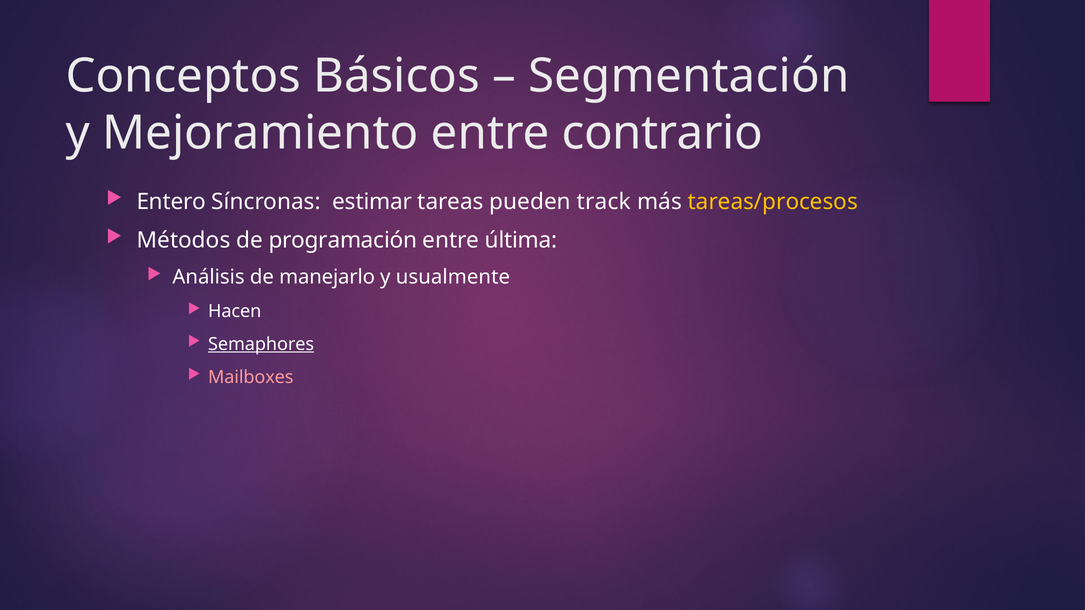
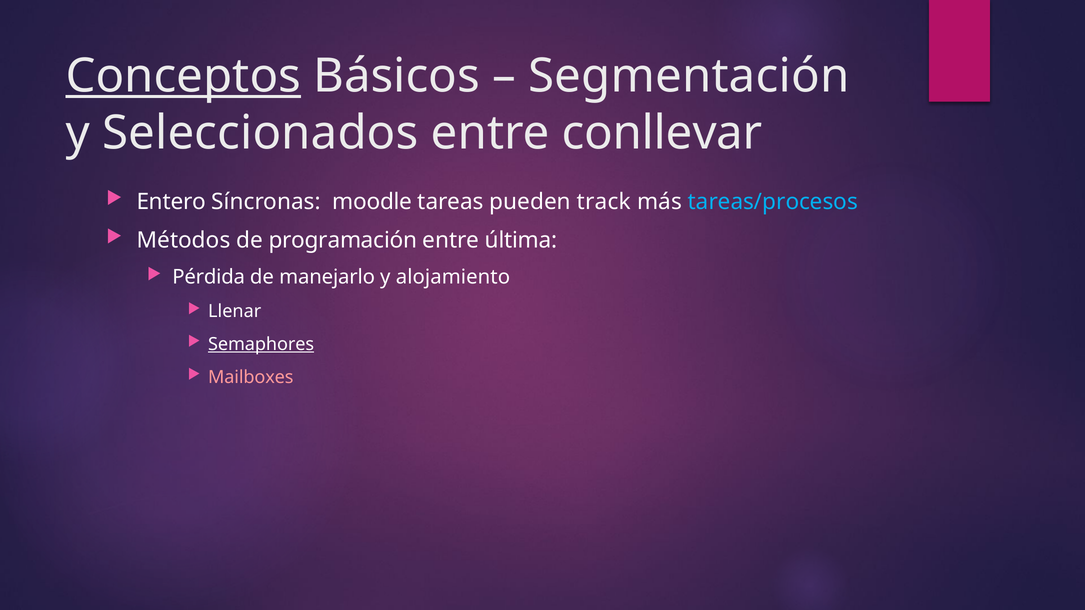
Conceptos underline: none -> present
Mejoramiento: Mejoramiento -> Seleccionados
contrario: contrario -> conllevar
estimar: estimar -> moodle
tareas/procesos colour: yellow -> light blue
Análisis: Análisis -> Pérdida
usualmente: usualmente -> alojamiento
Hacen: Hacen -> Llenar
